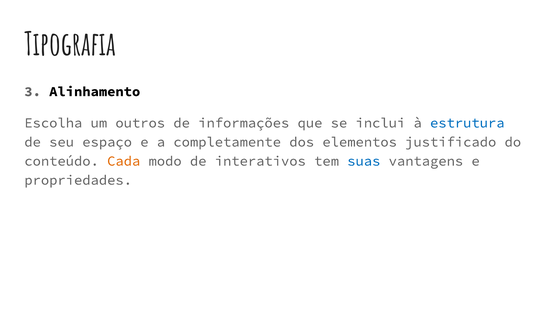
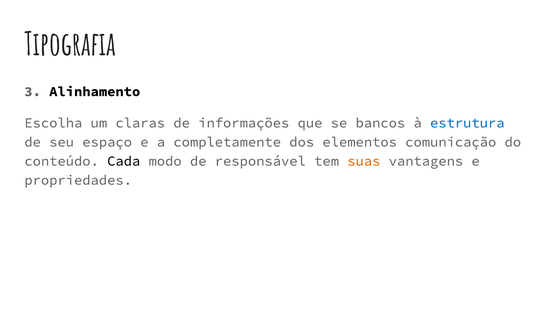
outros: outros -> claras
inclui: inclui -> bancos
justificado: justificado -> comunicação
Cada colour: orange -> black
interativos: interativos -> responsável
suas colour: blue -> orange
